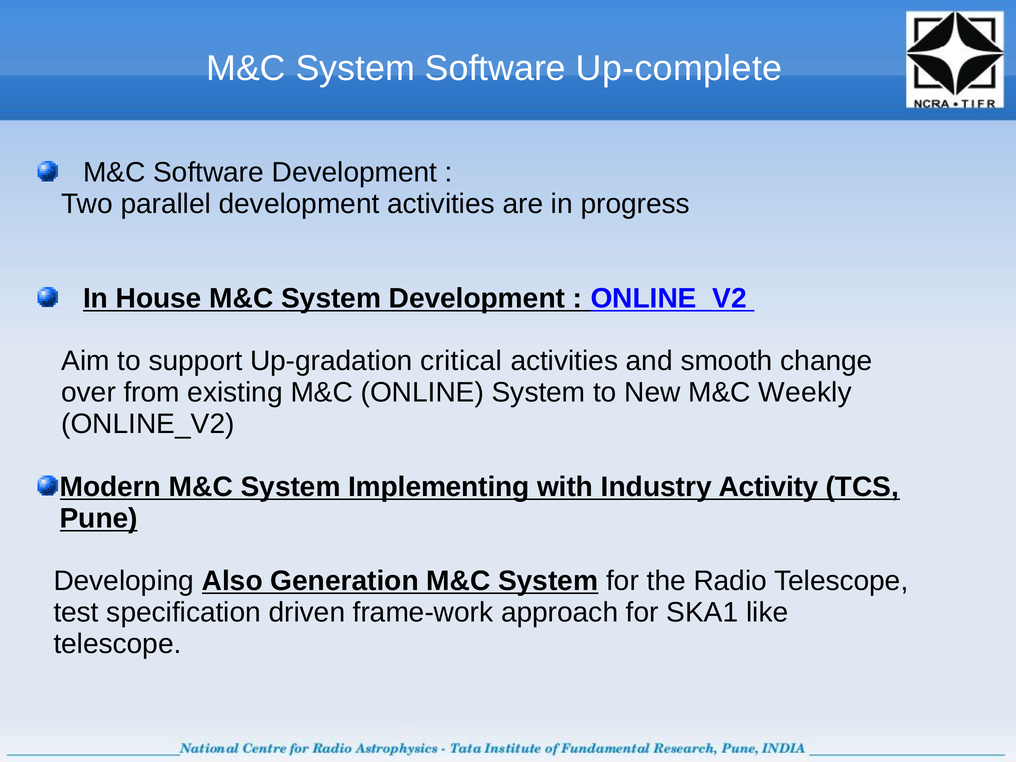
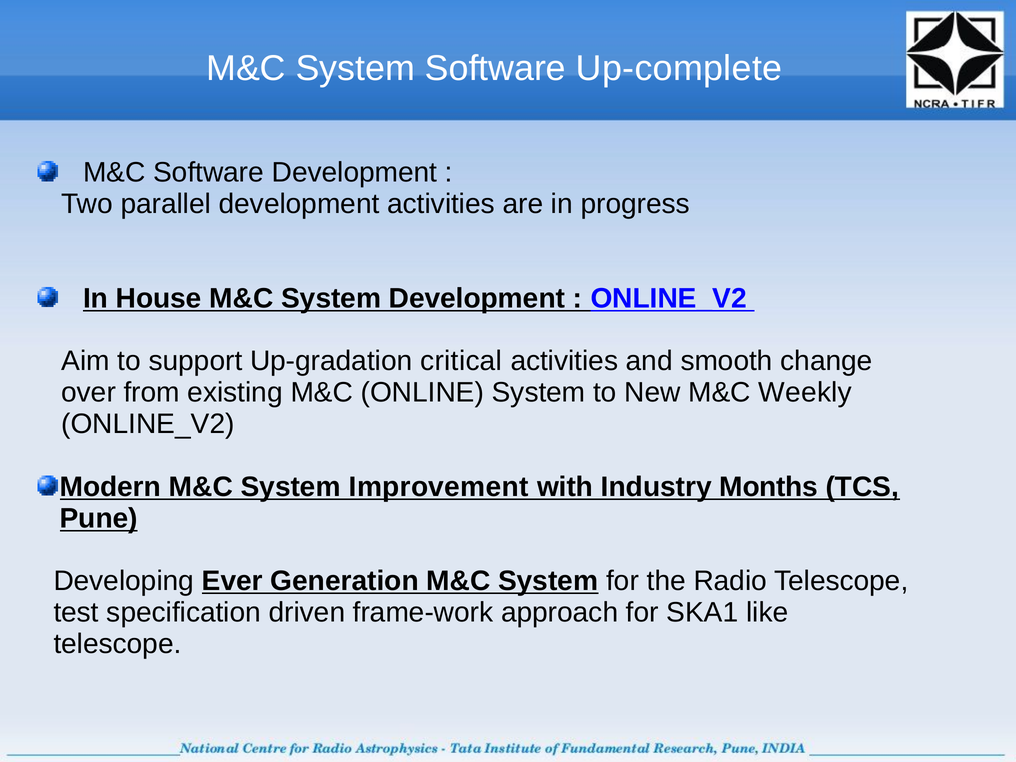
Implementing: Implementing -> Improvement
Activity: Activity -> Months
Also: Also -> Ever
